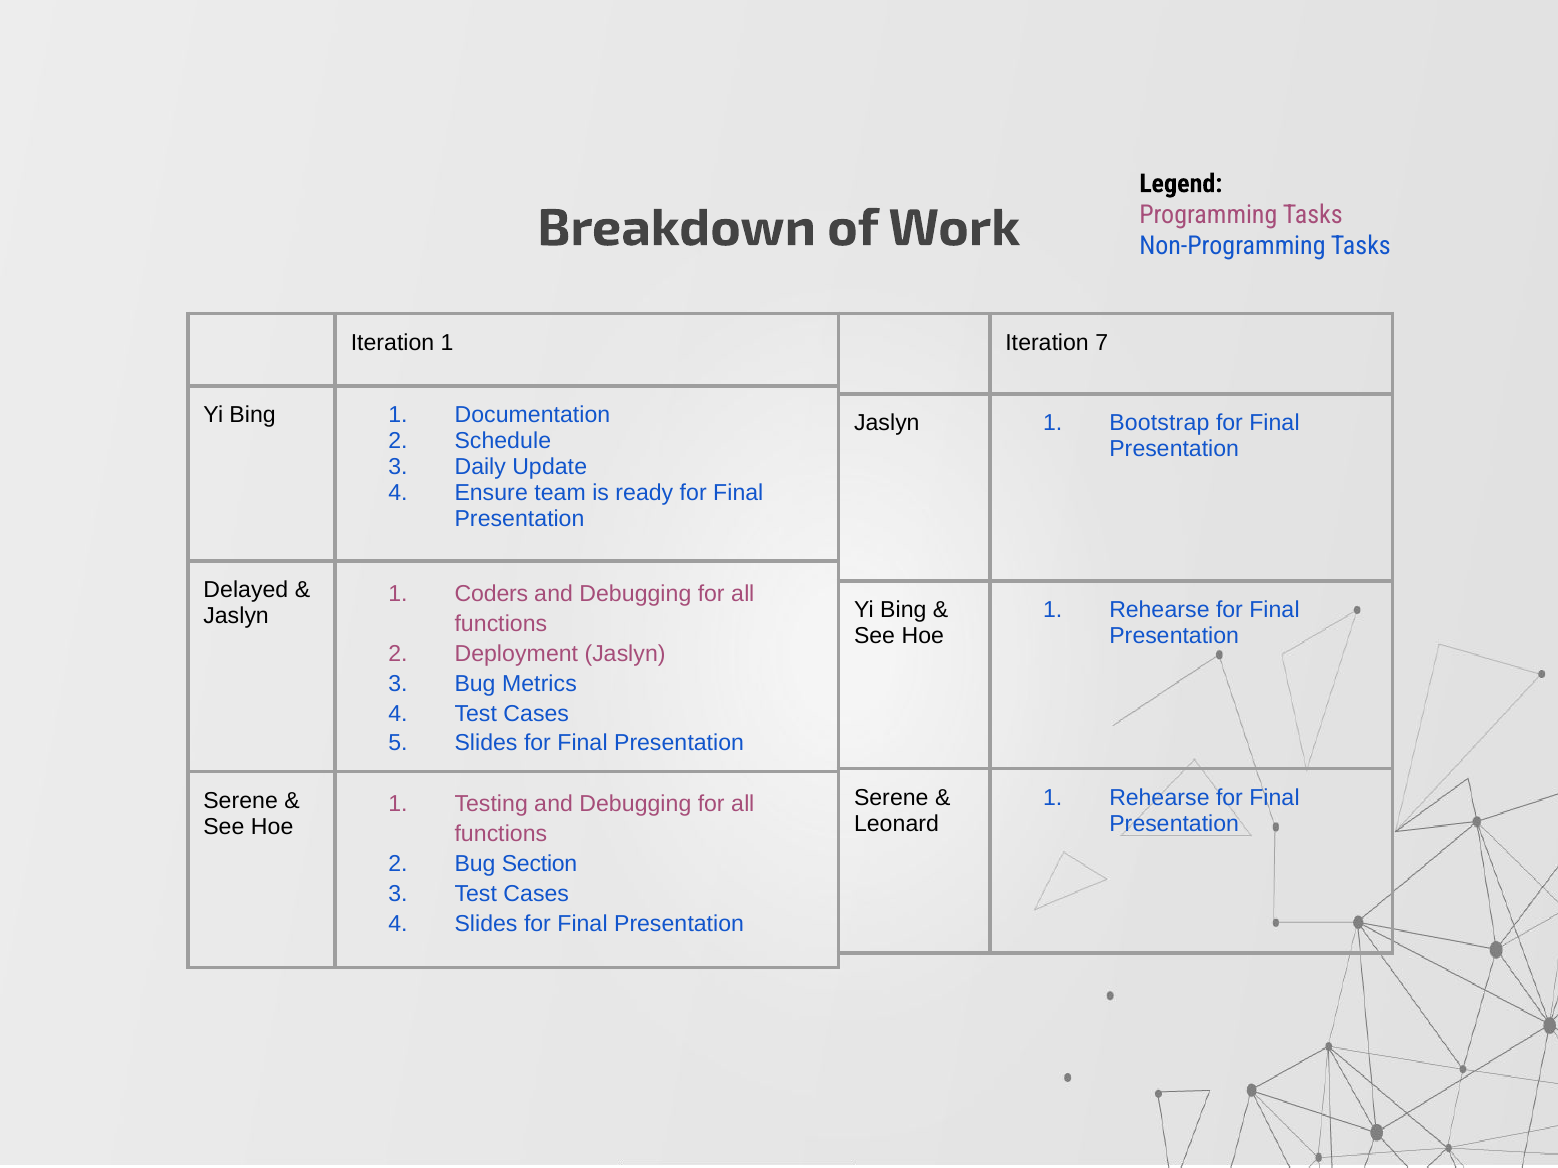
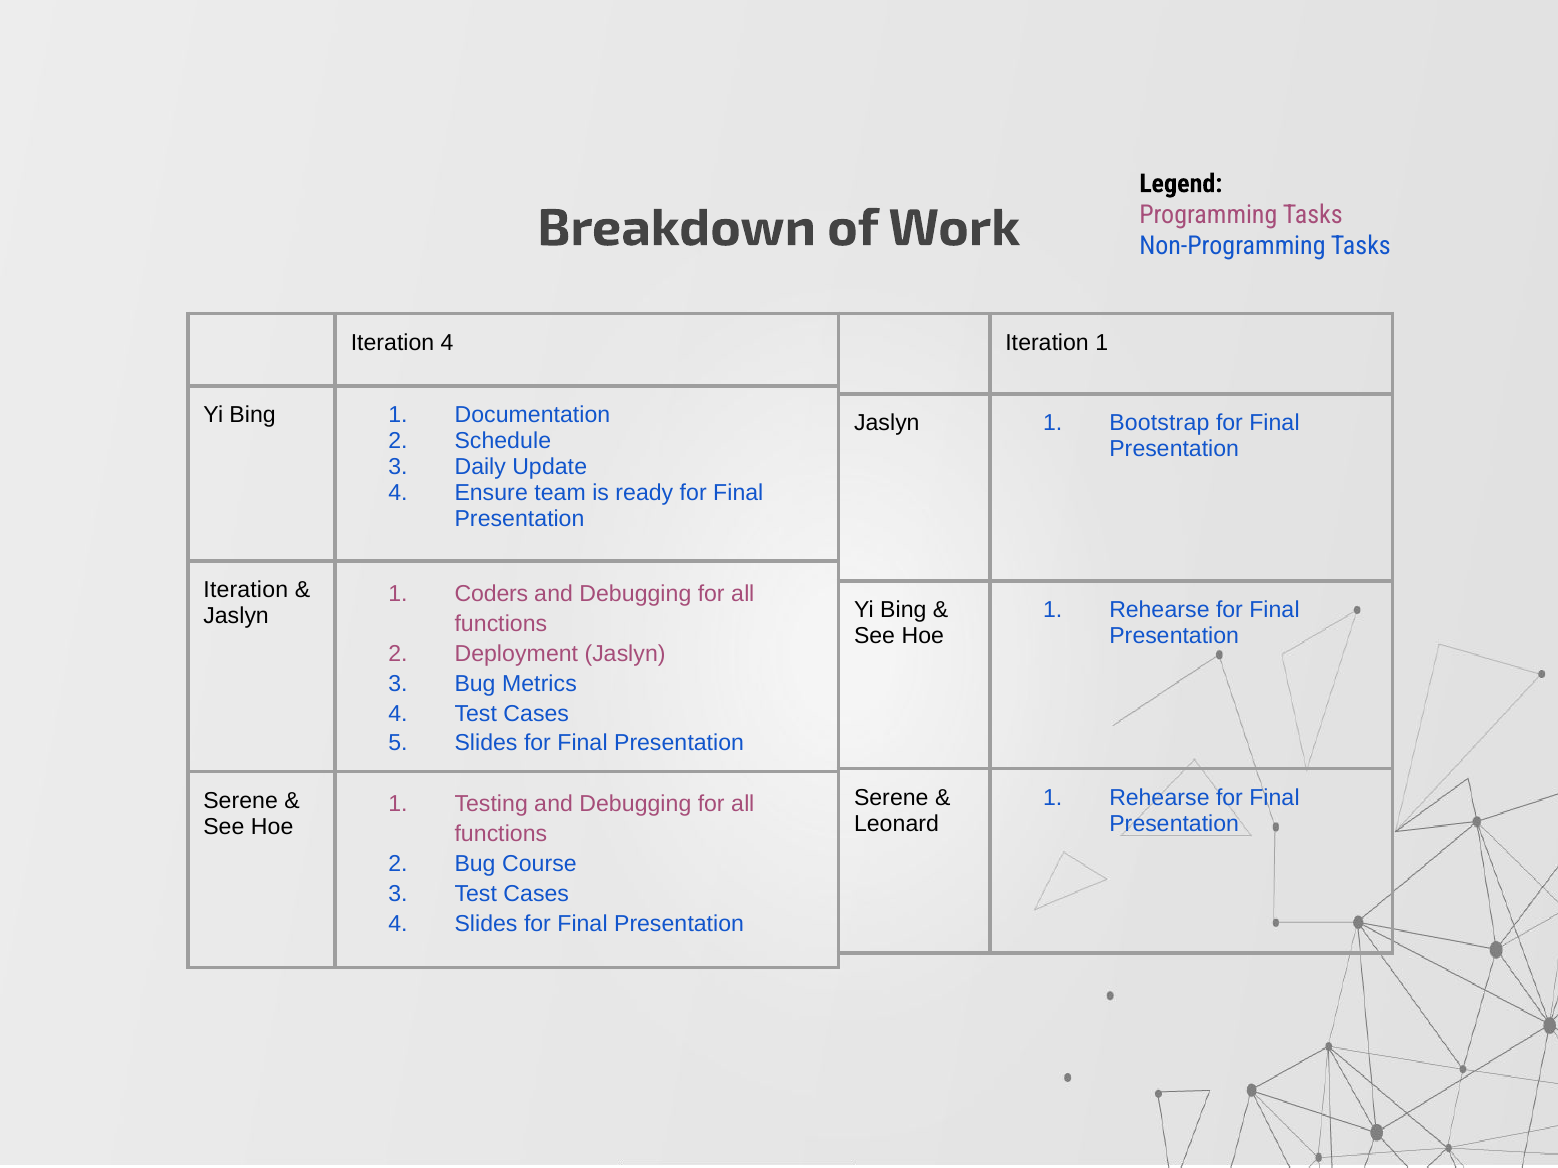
Iteration 1: 1 -> 4
Iteration 7: 7 -> 1
Delayed at (246, 591): Delayed -> Iteration
Section: Section -> Course
